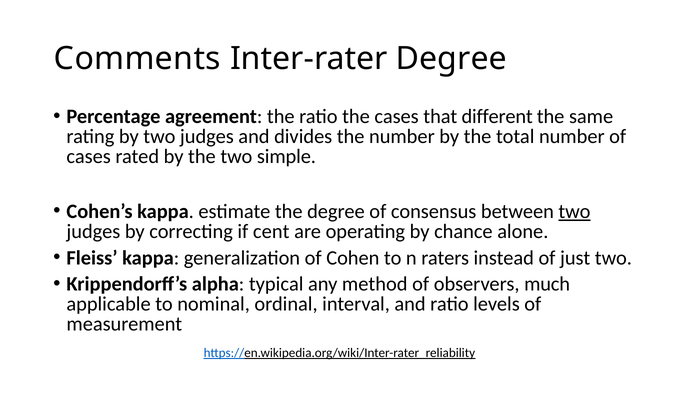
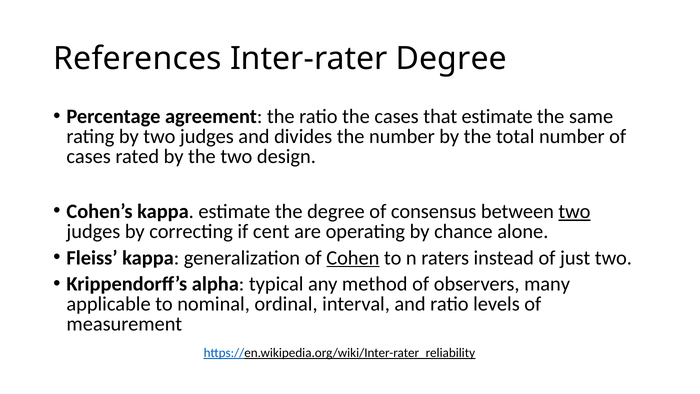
Comments: Comments -> References
that different: different -> estimate
simple: simple -> design
Cohen underline: none -> present
much: much -> many
